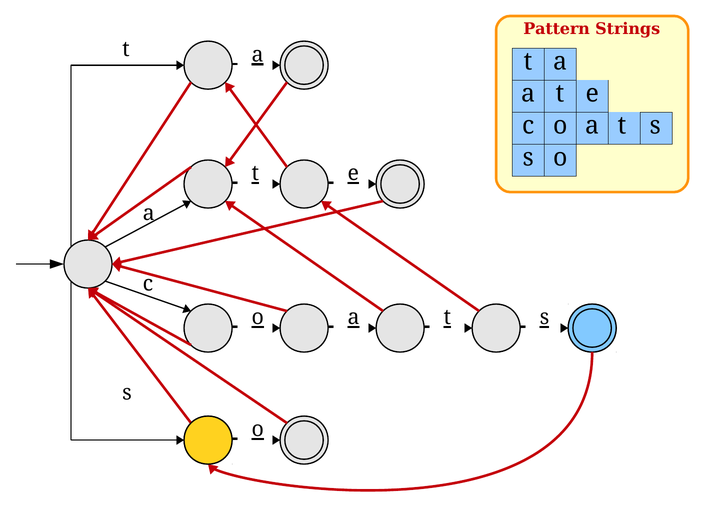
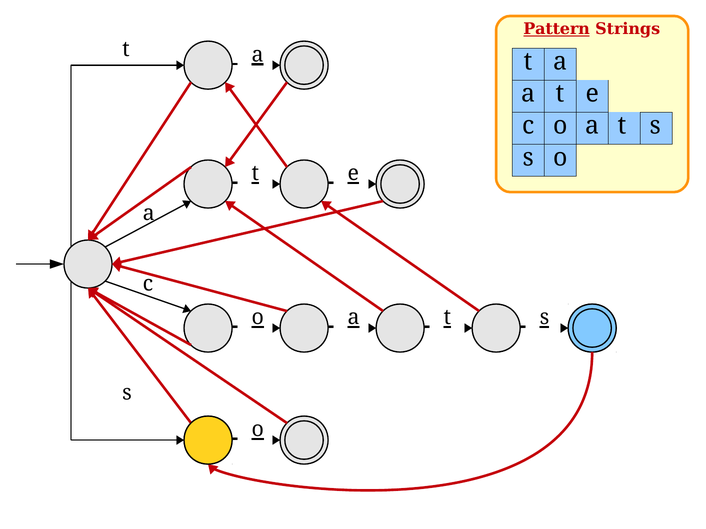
Pattern underline: none -> present
